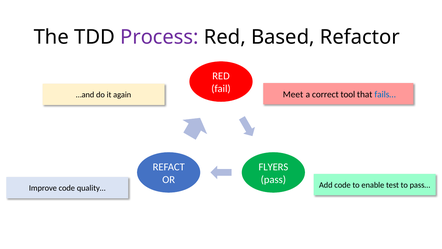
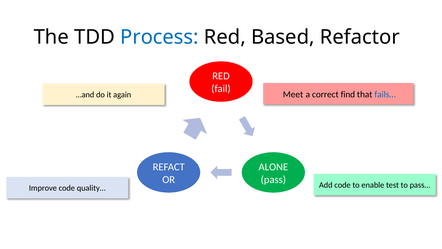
Process colour: purple -> blue
tool: tool -> find
FLYERS: FLYERS -> ALONE
